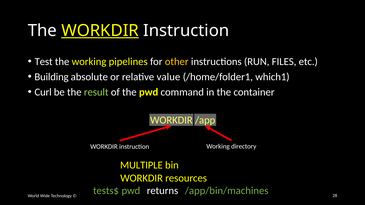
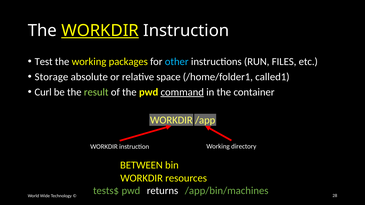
pipelines: pipelines -> packages
other colour: yellow -> light blue
Building: Building -> Storage
value: value -> space
which1: which1 -> called1
command underline: none -> present
MULTIPLE: MULTIPLE -> BETWEEN
